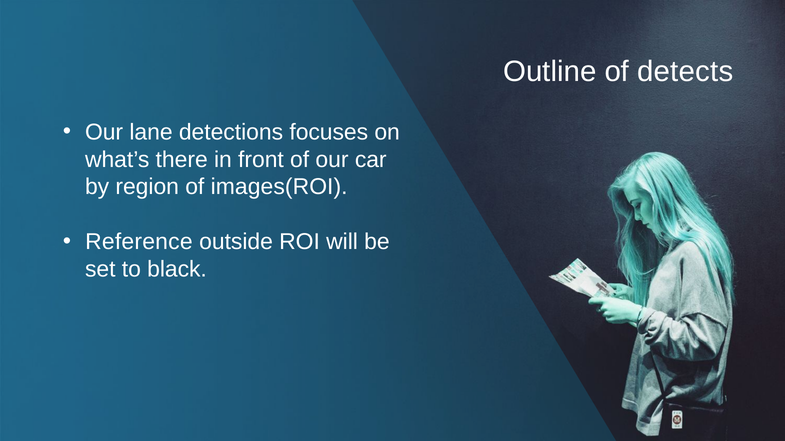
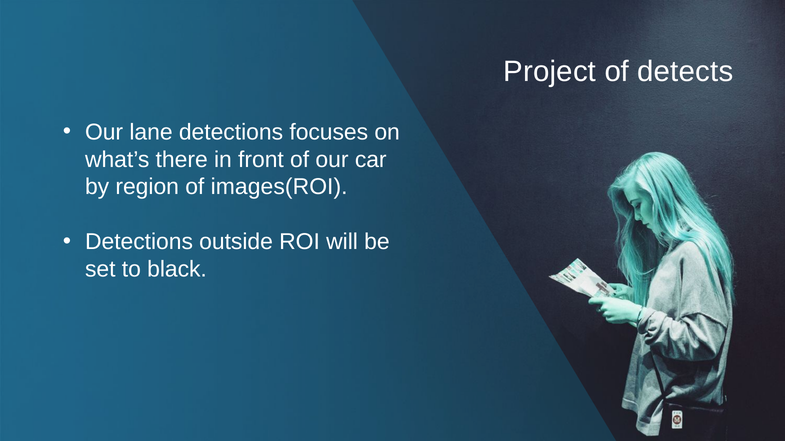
Outline: Outline -> Project
Reference at (139, 242): Reference -> Detections
